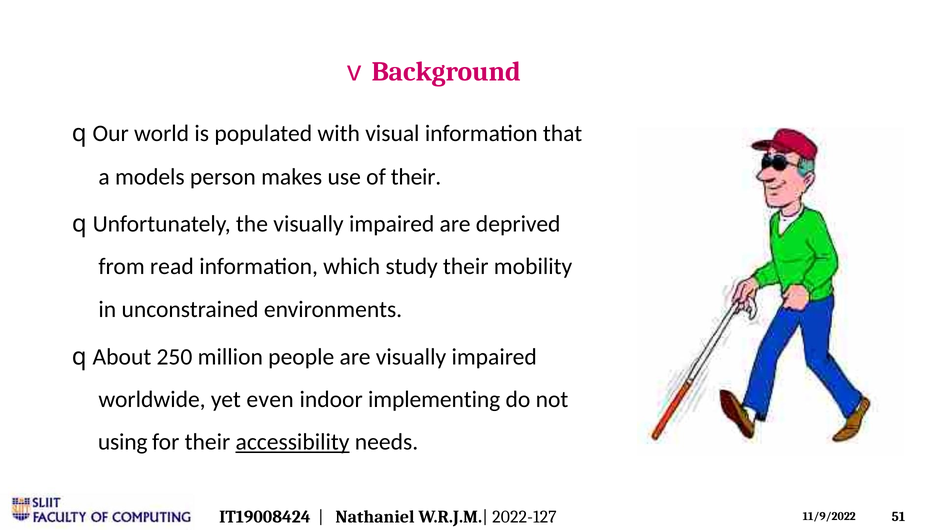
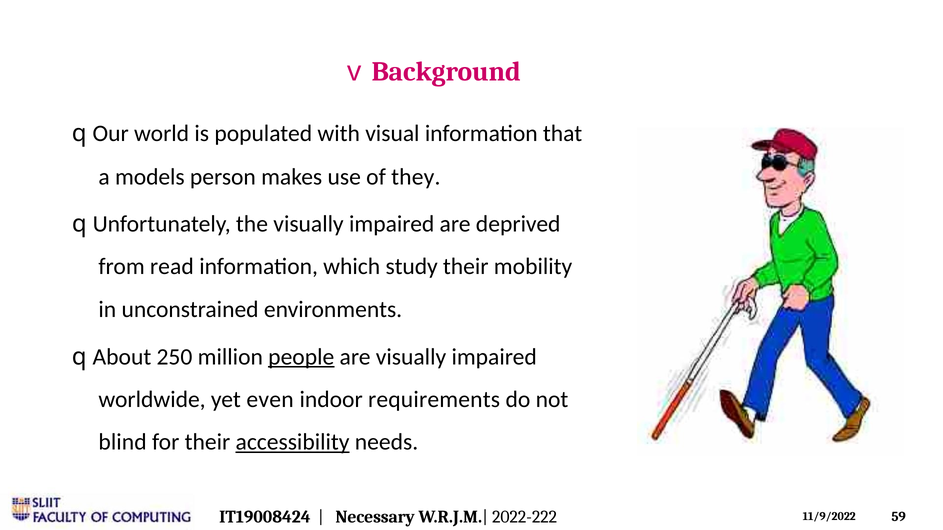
of their: their -> they
people underline: none -> present
implementing: implementing -> requirements
using: using -> blind
Nathaniel: Nathaniel -> Necessary
2022-127: 2022-127 -> 2022-222
51: 51 -> 59
